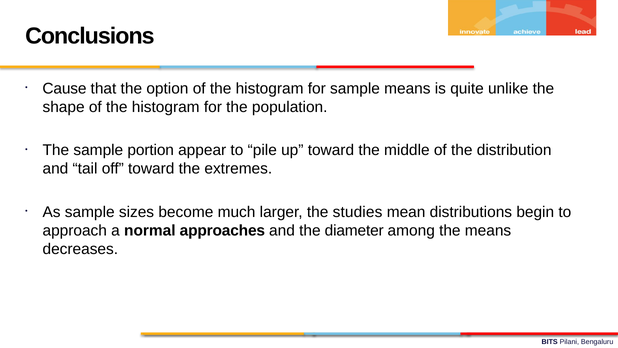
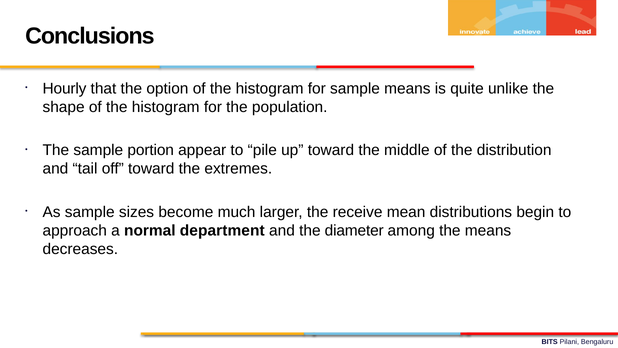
Cause: Cause -> Hourly
studies: studies -> receive
approaches: approaches -> department
